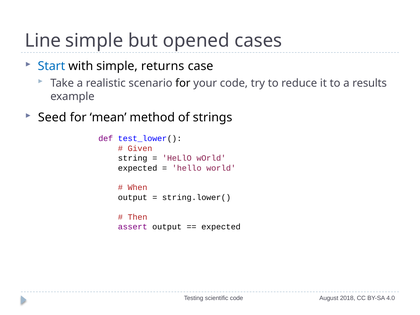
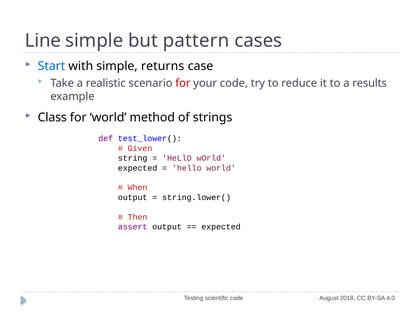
opened: opened -> pattern
for at (183, 83) colour: black -> red
Seed: Seed -> Class
for mean: mean -> world
